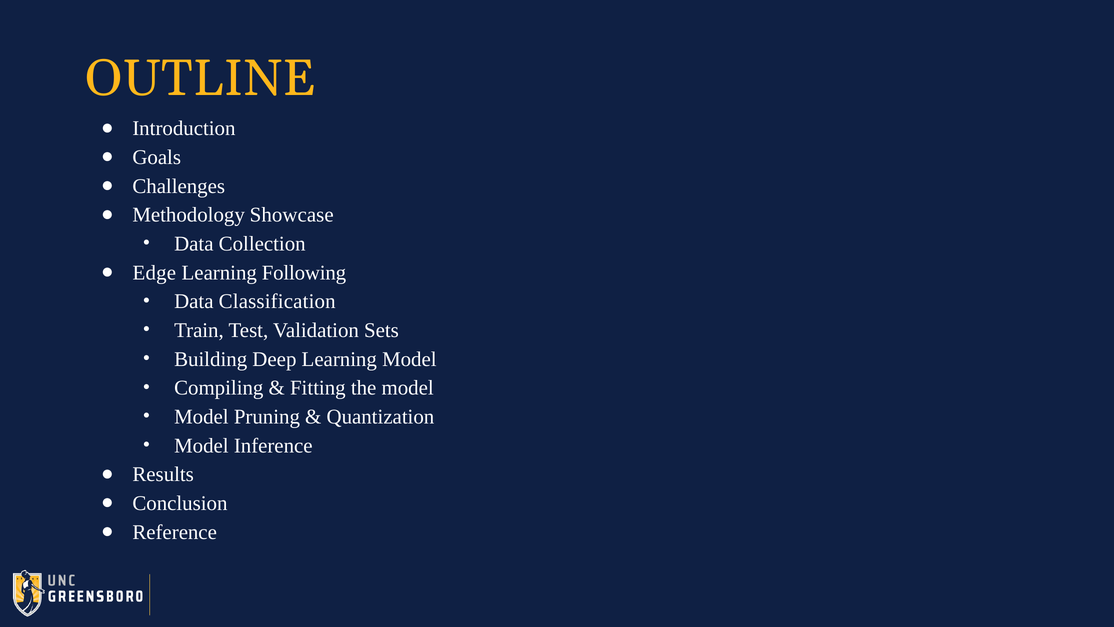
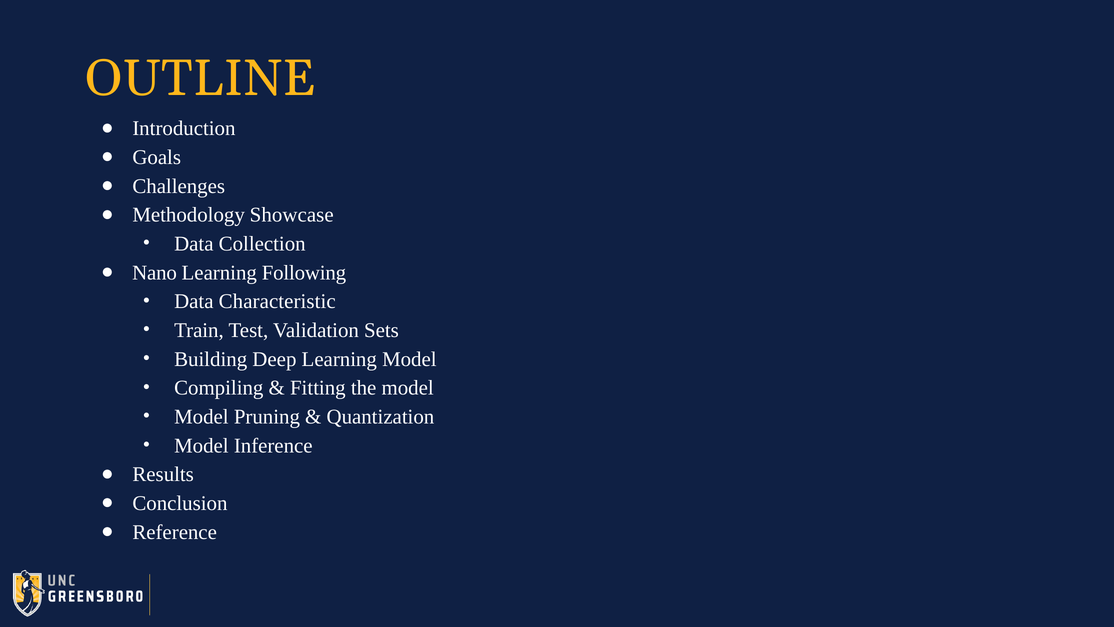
Edge: Edge -> Nano
Classification: Classification -> Characteristic
